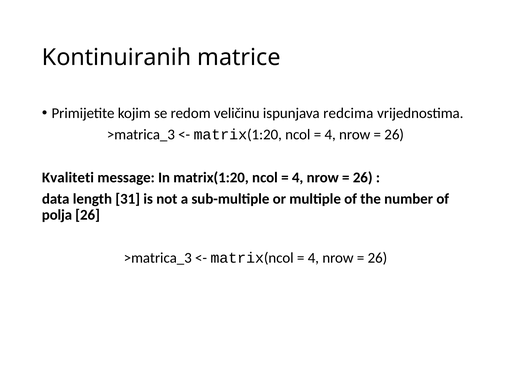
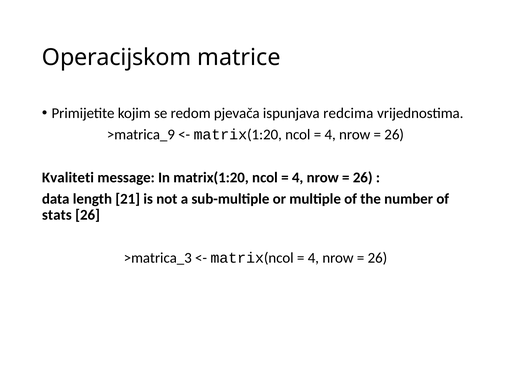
Kontinuiranih: Kontinuiranih -> Operacijskom
veličinu: veličinu -> pjevača
>matrica_3 at (141, 135): >matrica_3 -> >matrica_9
31: 31 -> 21
polja: polja -> stats
